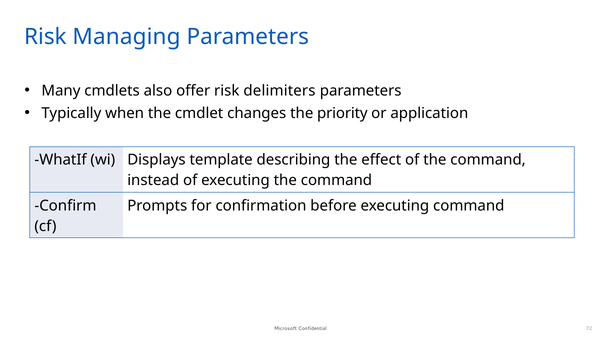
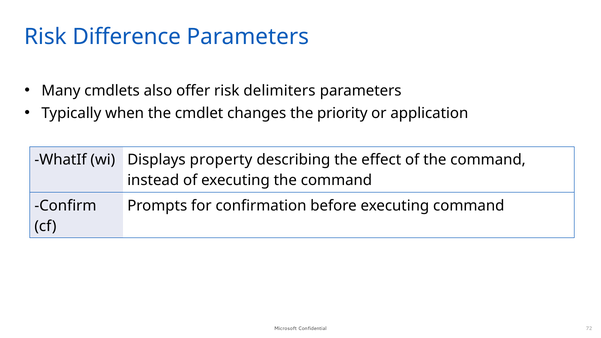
Managing: Managing -> Difference
template: template -> property
